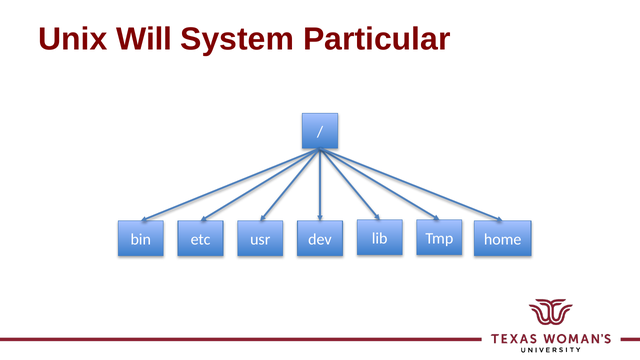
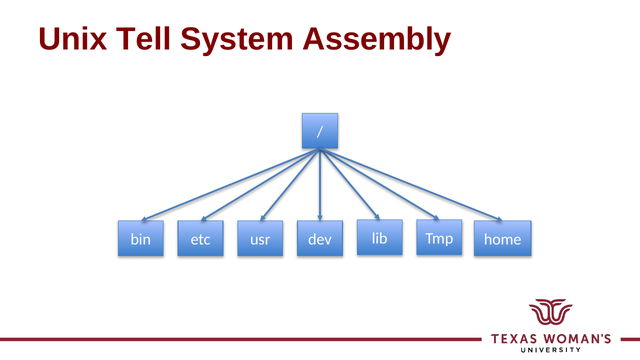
Will: Will -> Tell
Particular: Particular -> Assembly
